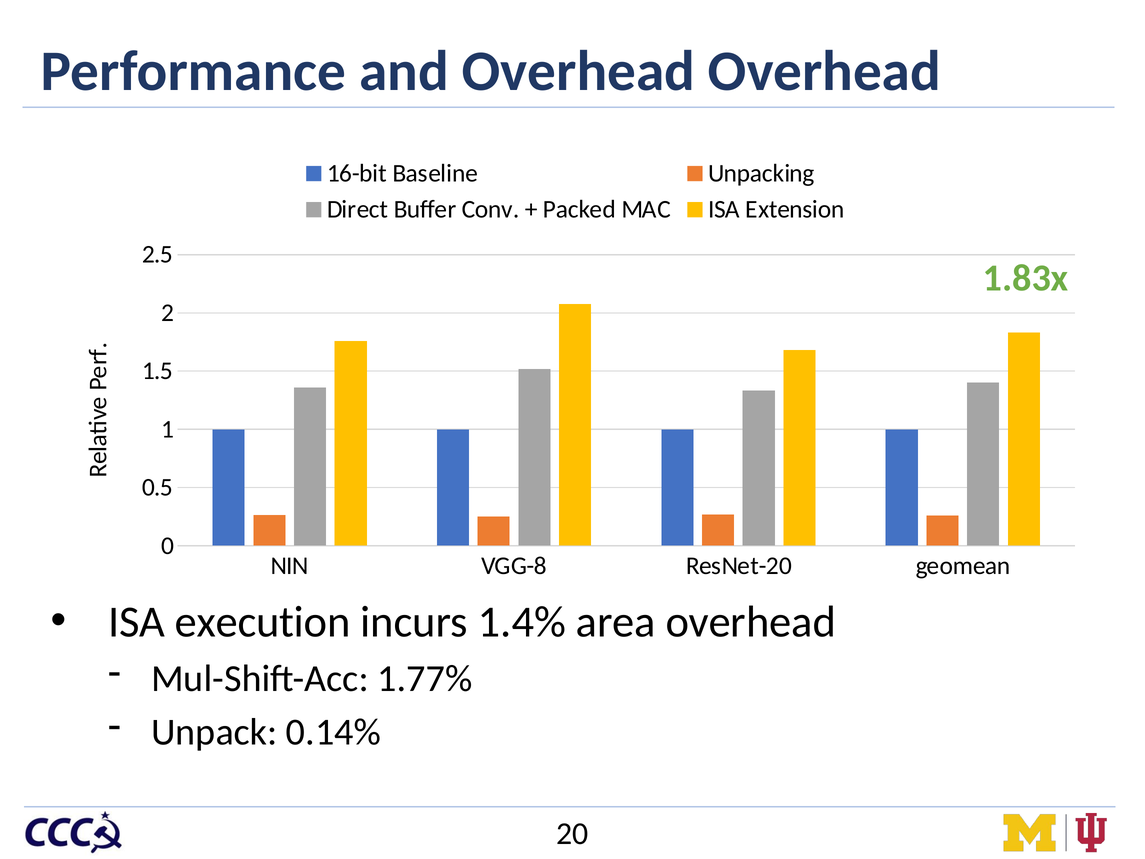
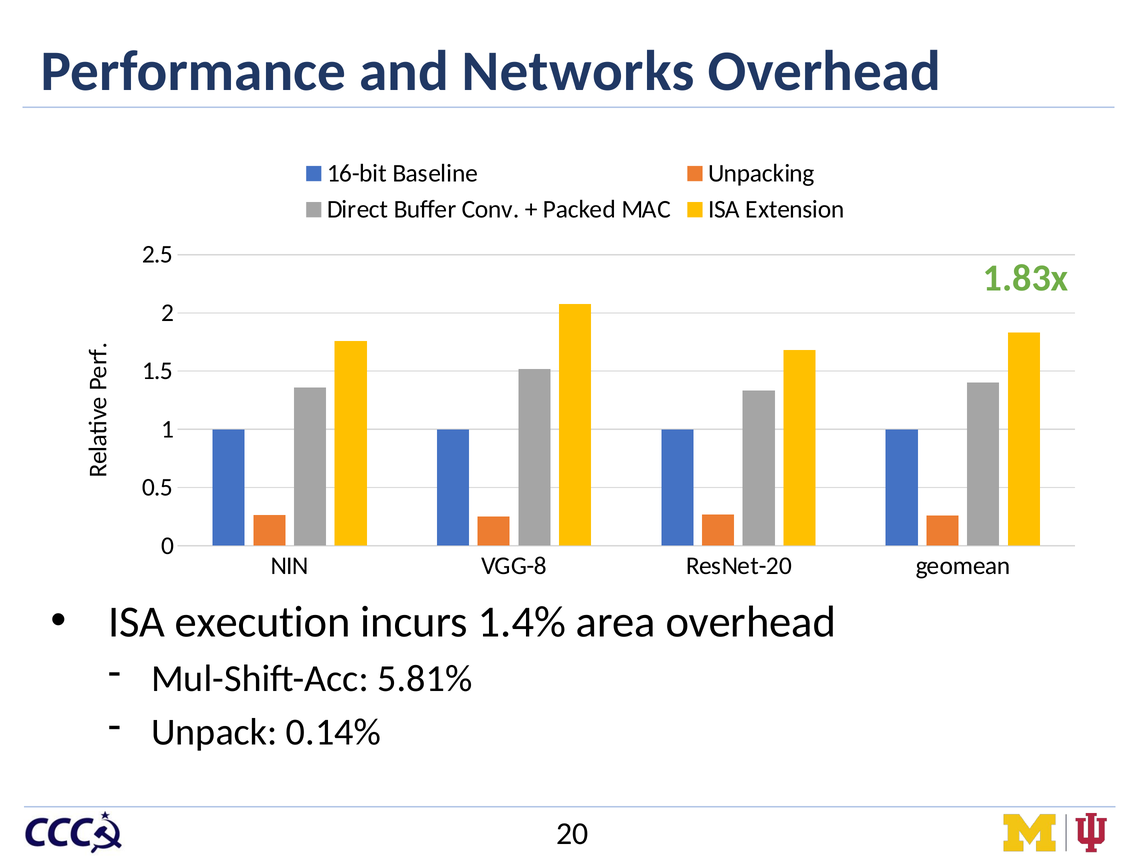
and Overhead: Overhead -> Networks
1.77%: 1.77% -> 5.81%
